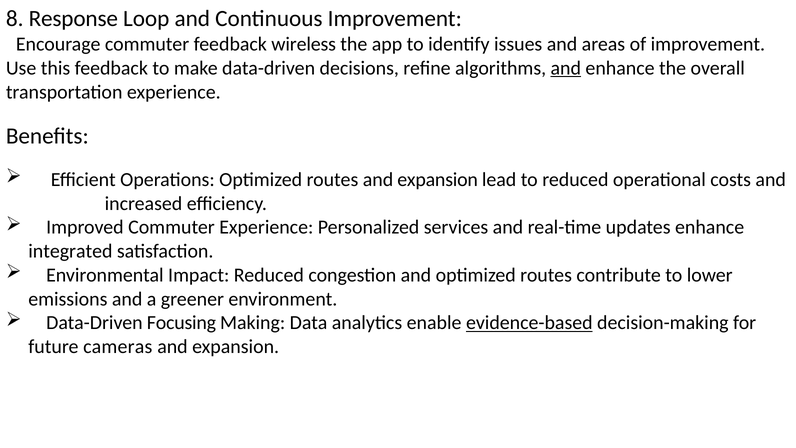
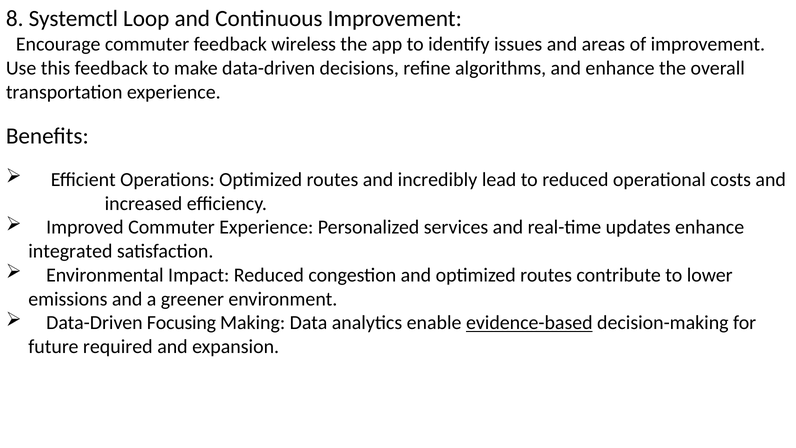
Response: Response -> Systemctl
and at (566, 68) underline: present -> none
routes and expansion: expansion -> incredibly
cameras: cameras -> required
